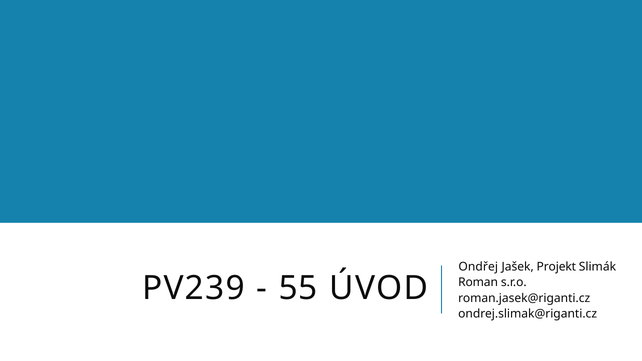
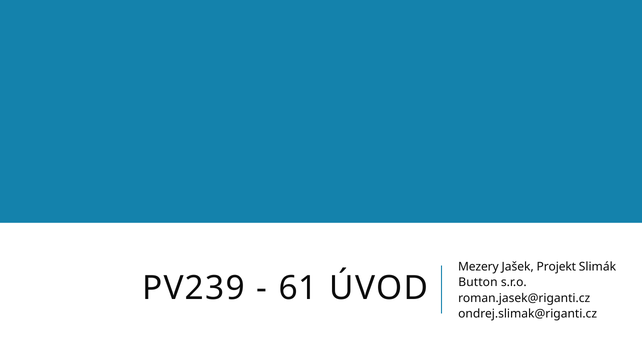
Ondřej: Ondřej -> Mezery
55: 55 -> 61
Roman: Roman -> Button
